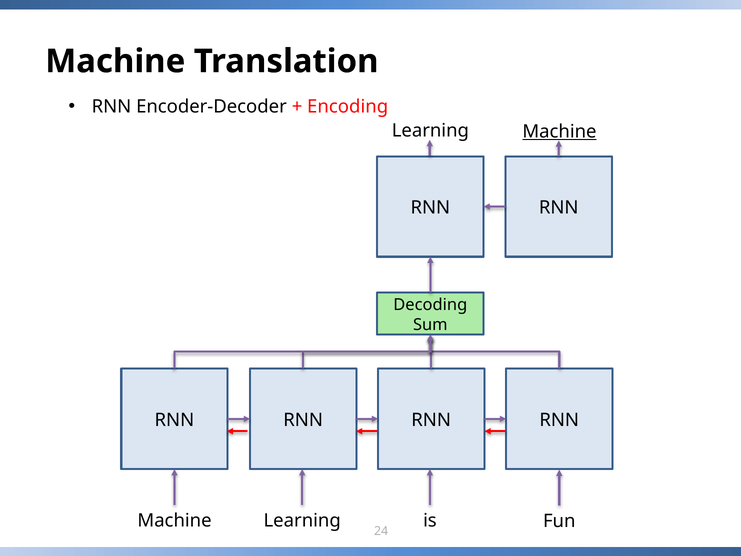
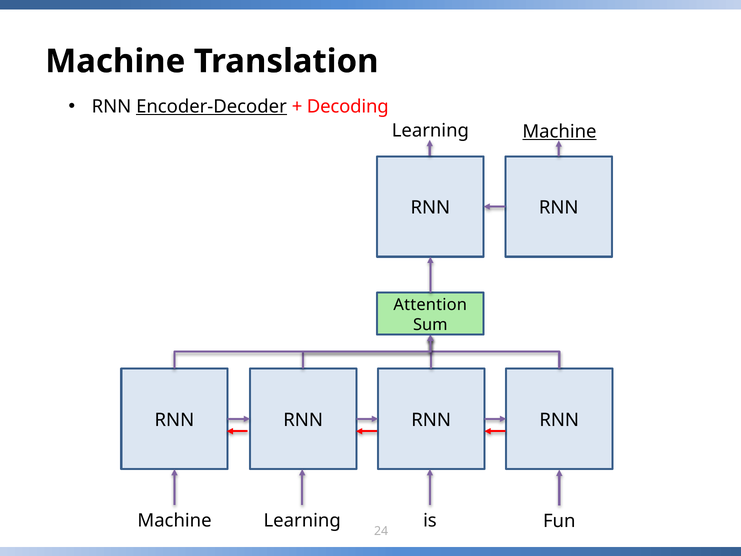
Encoder-Decoder underline: none -> present
Encoding: Encoding -> Decoding
Decoding: Decoding -> Attention
